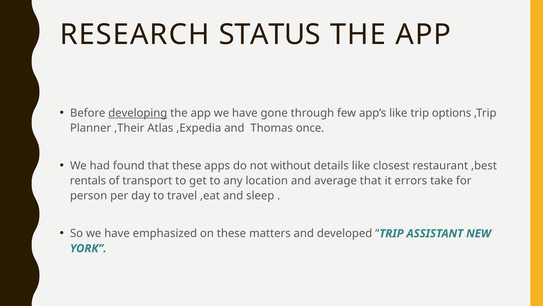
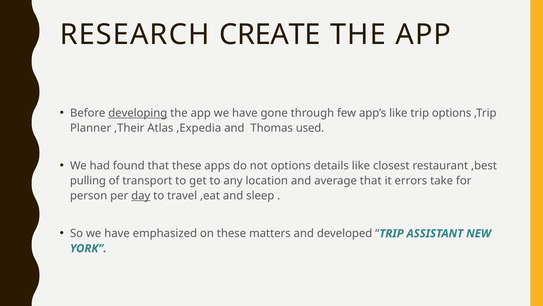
STATUS: STATUS -> CREATE
once: once -> used
not without: without -> options
rentals: rentals -> pulling
day underline: none -> present
